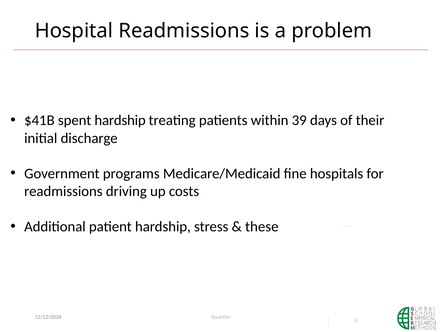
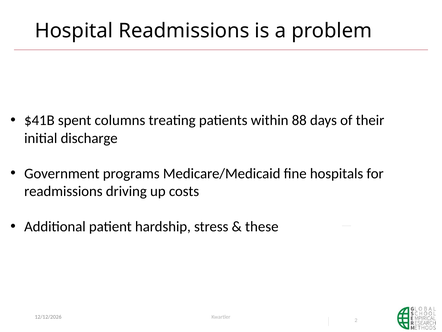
spent hardship: hardship -> columns
39: 39 -> 88
